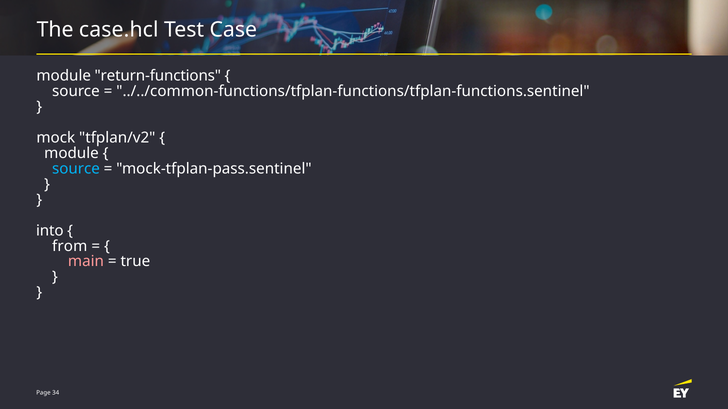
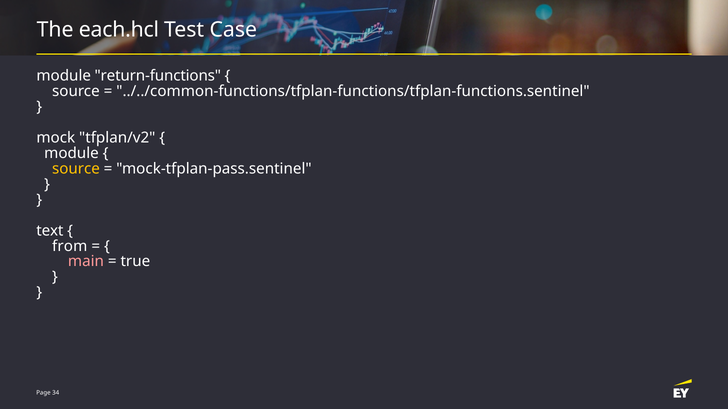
case.hcl: case.hcl -> each.hcl
source at (76, 169) colour: light blue -> yellow
into: into -> text
